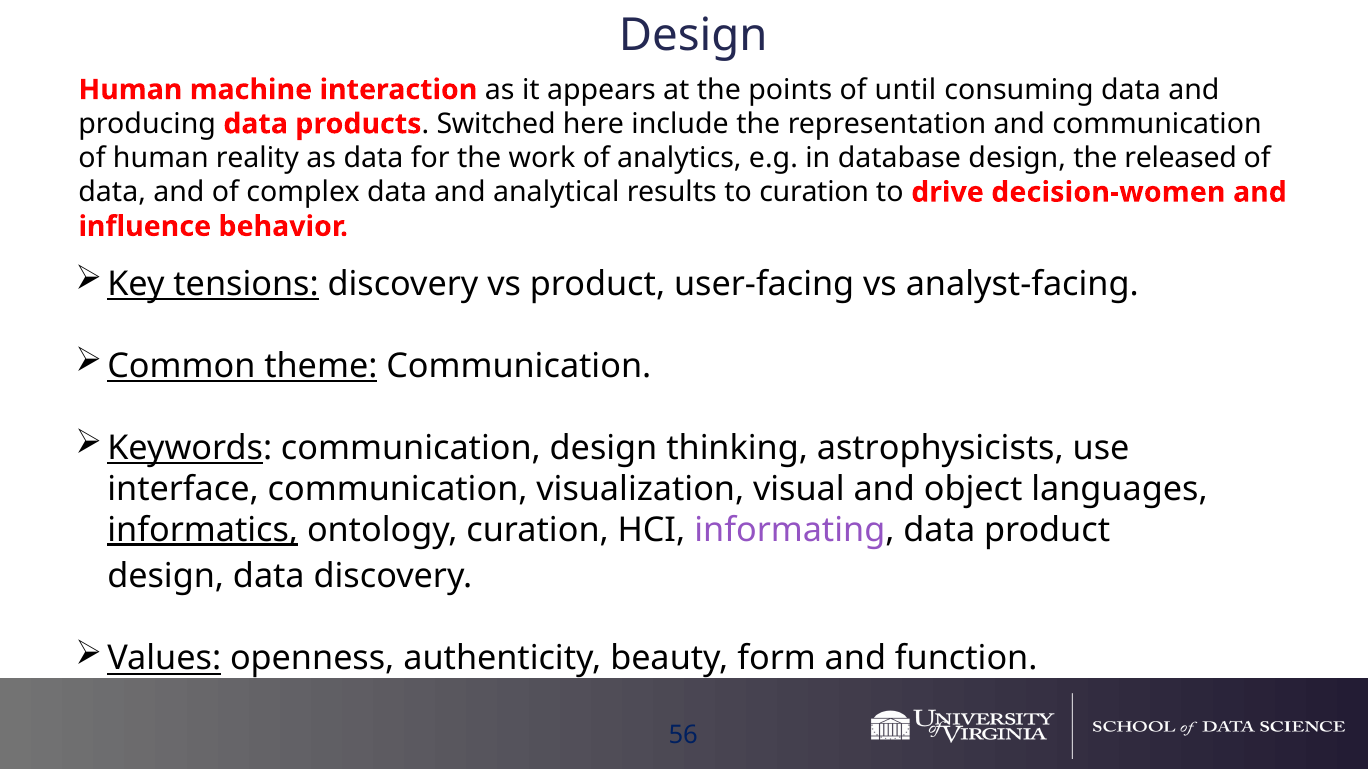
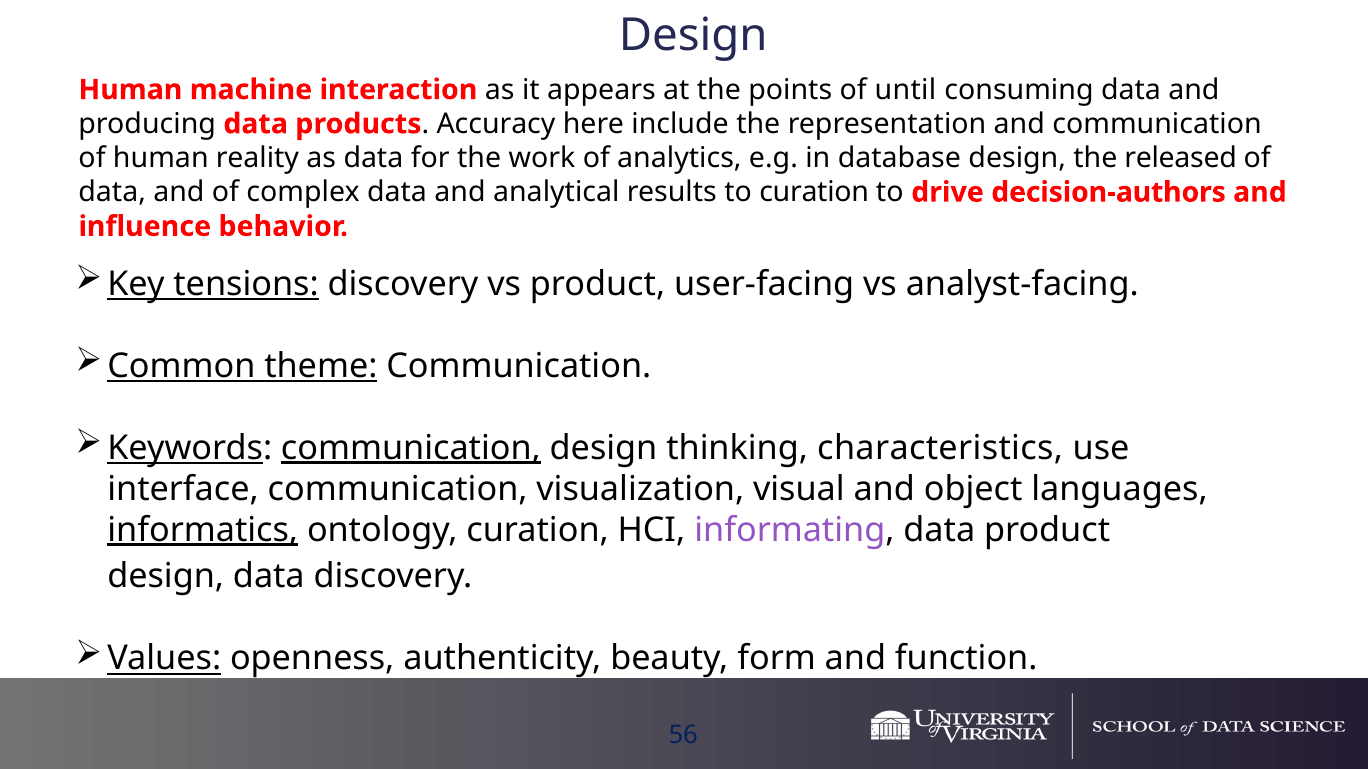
Switched: Switched -> Accuracy
decision-women: decision-women -> decision-authors
communication at (411, 448) underline: none -> present
astrophysicists: astrophysicists -> characteristics
